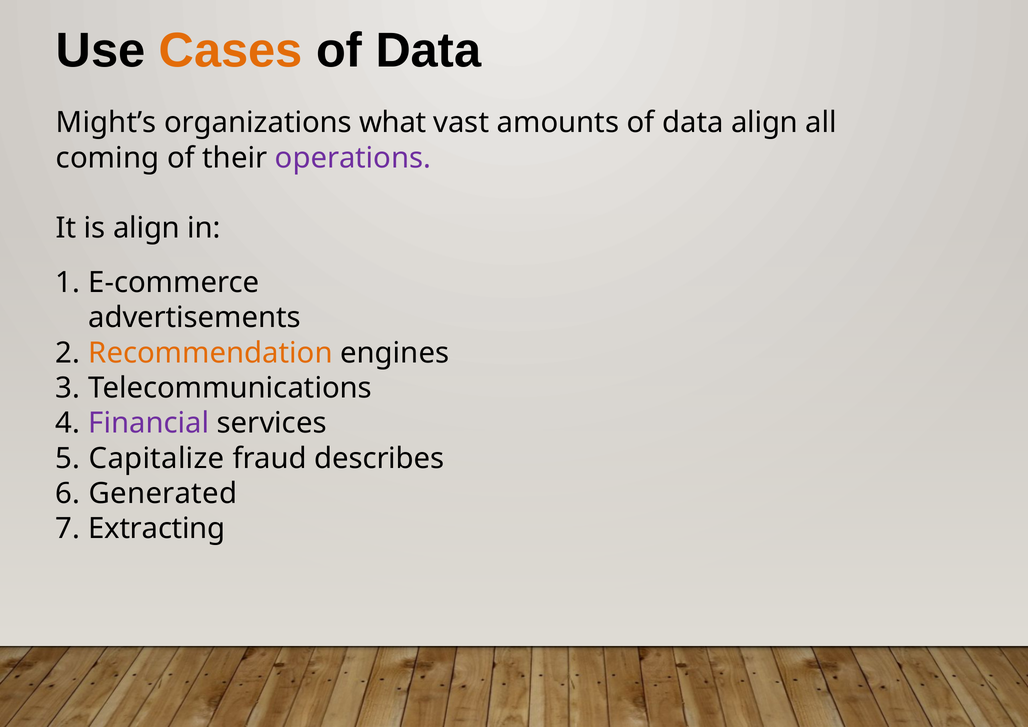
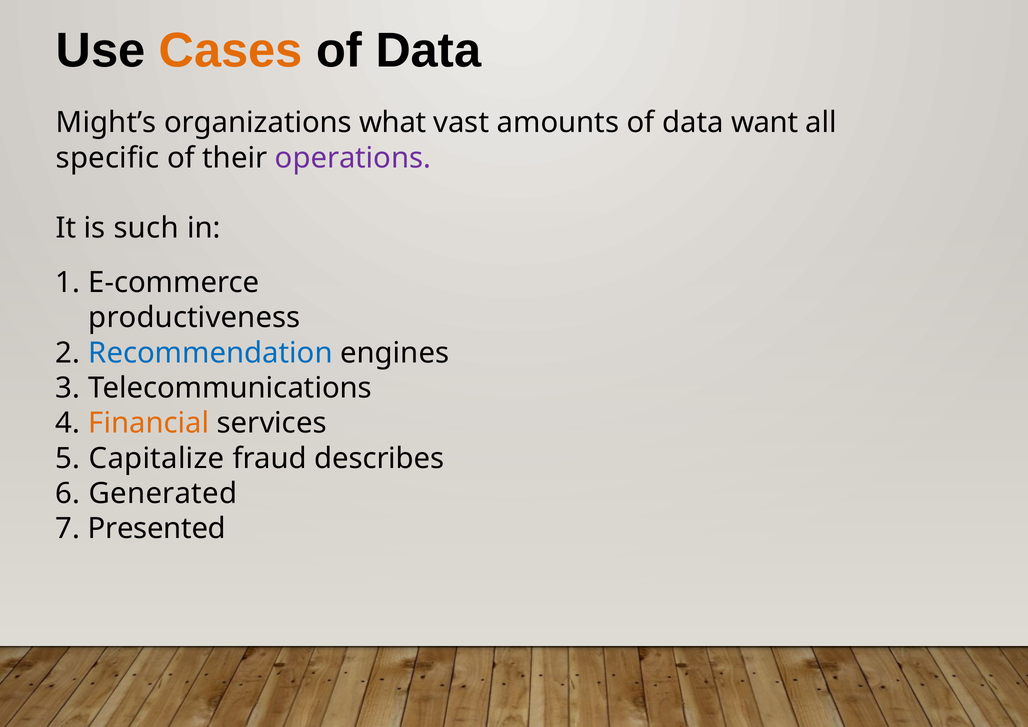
data align: align -> want
coming: coming -> specific
is align: align -> such
advertisements: advertisements -> productiveness
Recommendation colour: orange -> blue
Financial colour: purple -> orange
Extracting: Extracting -> Presented
